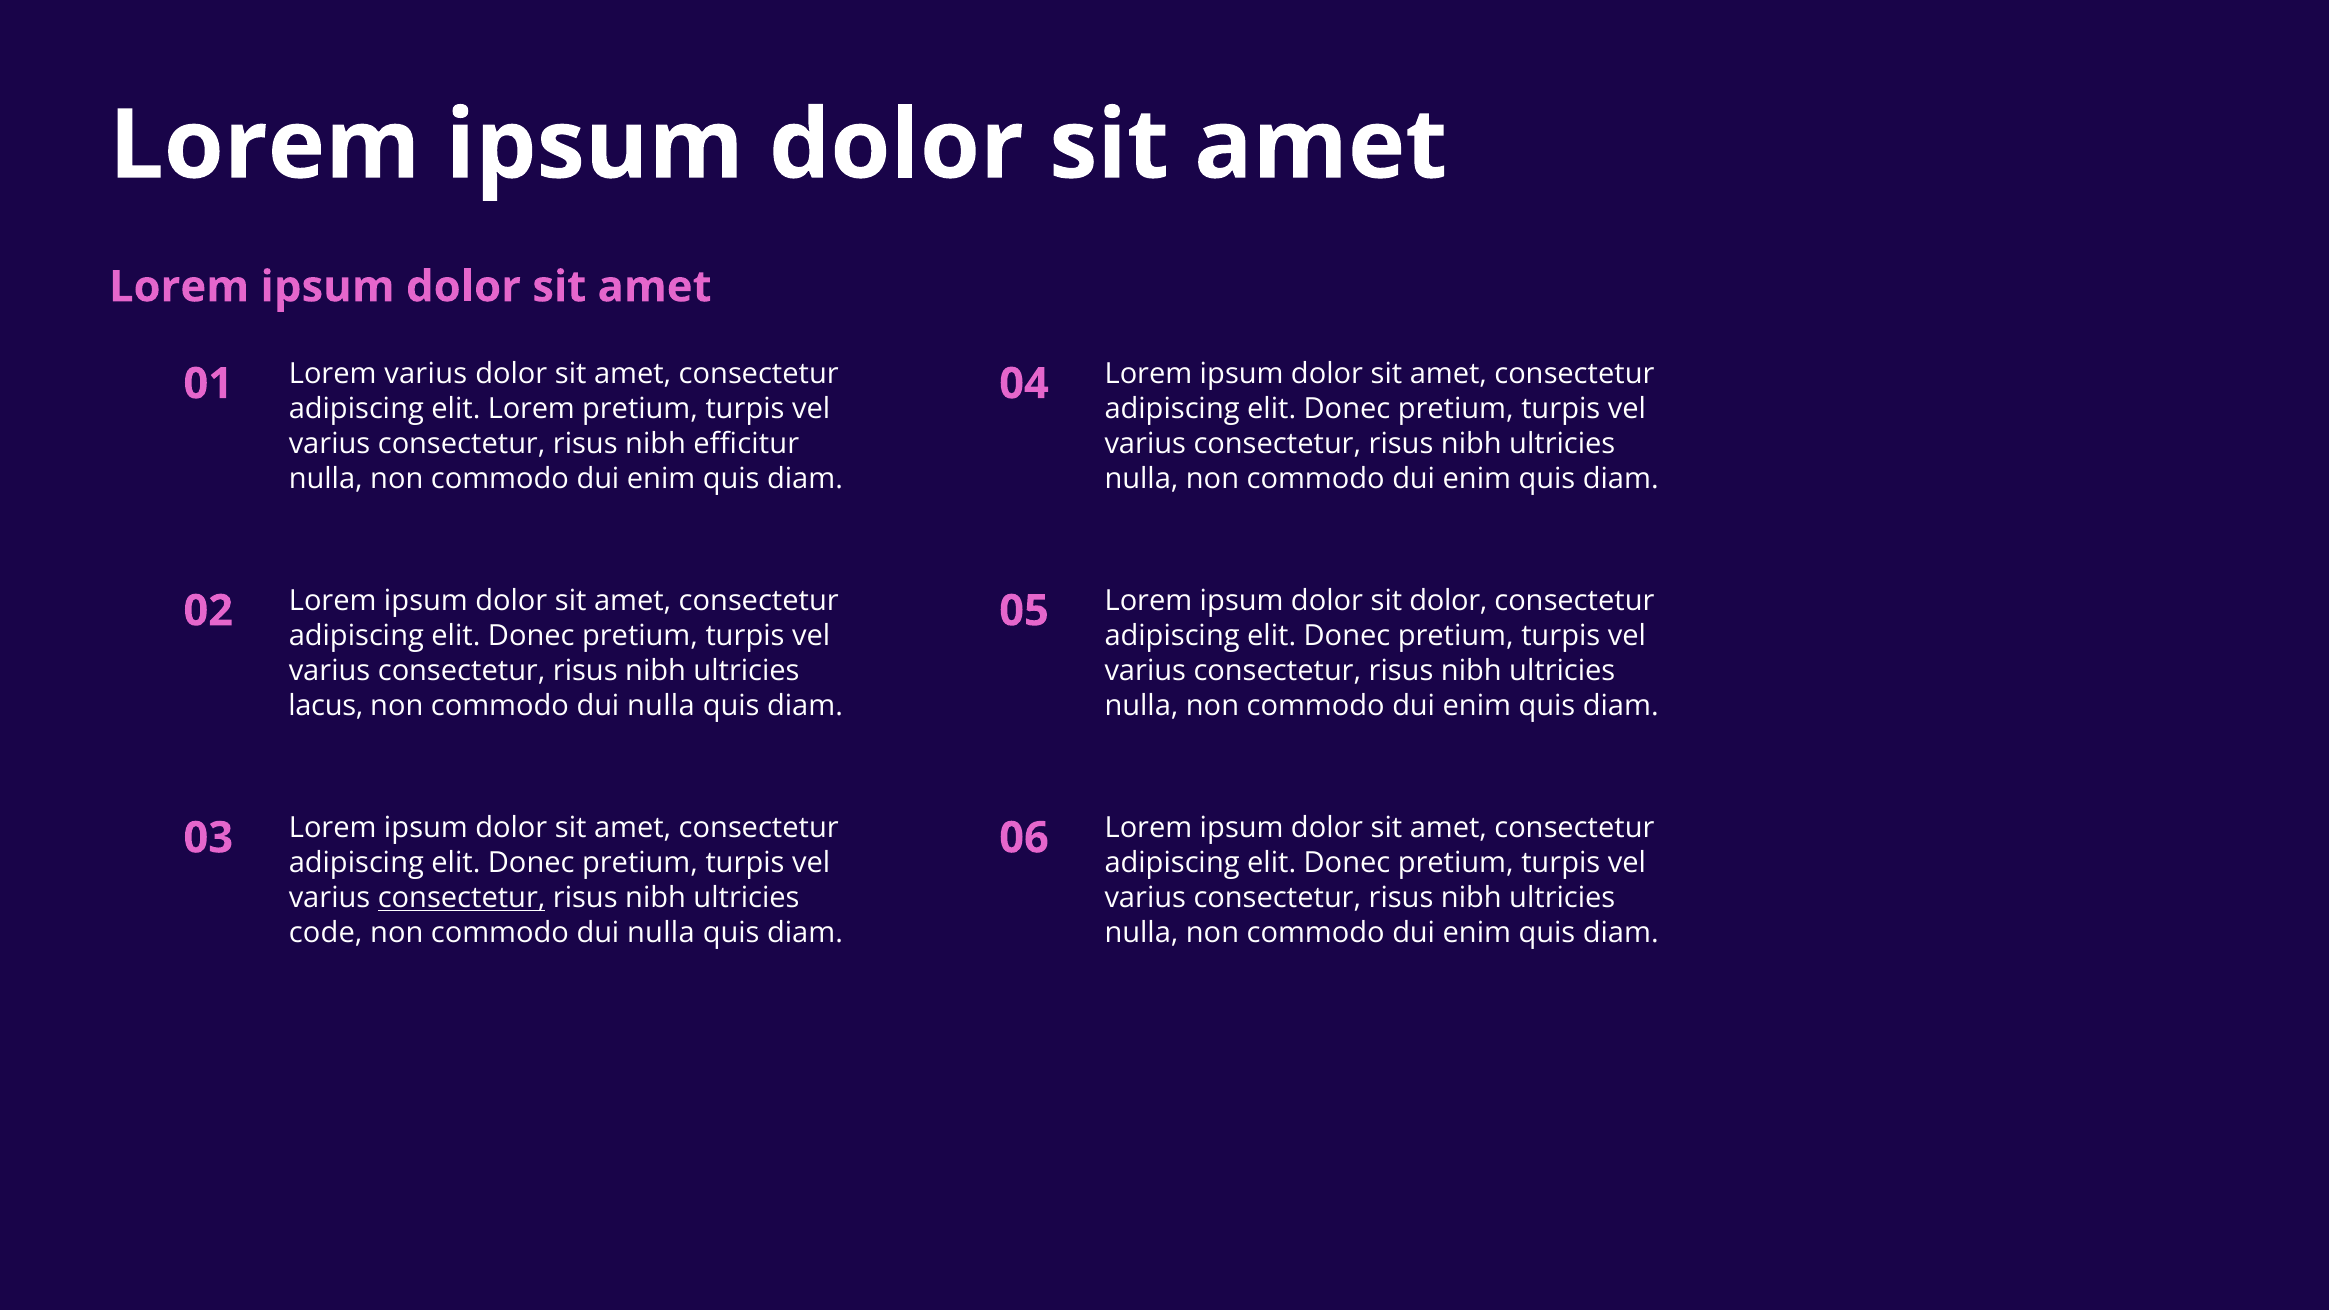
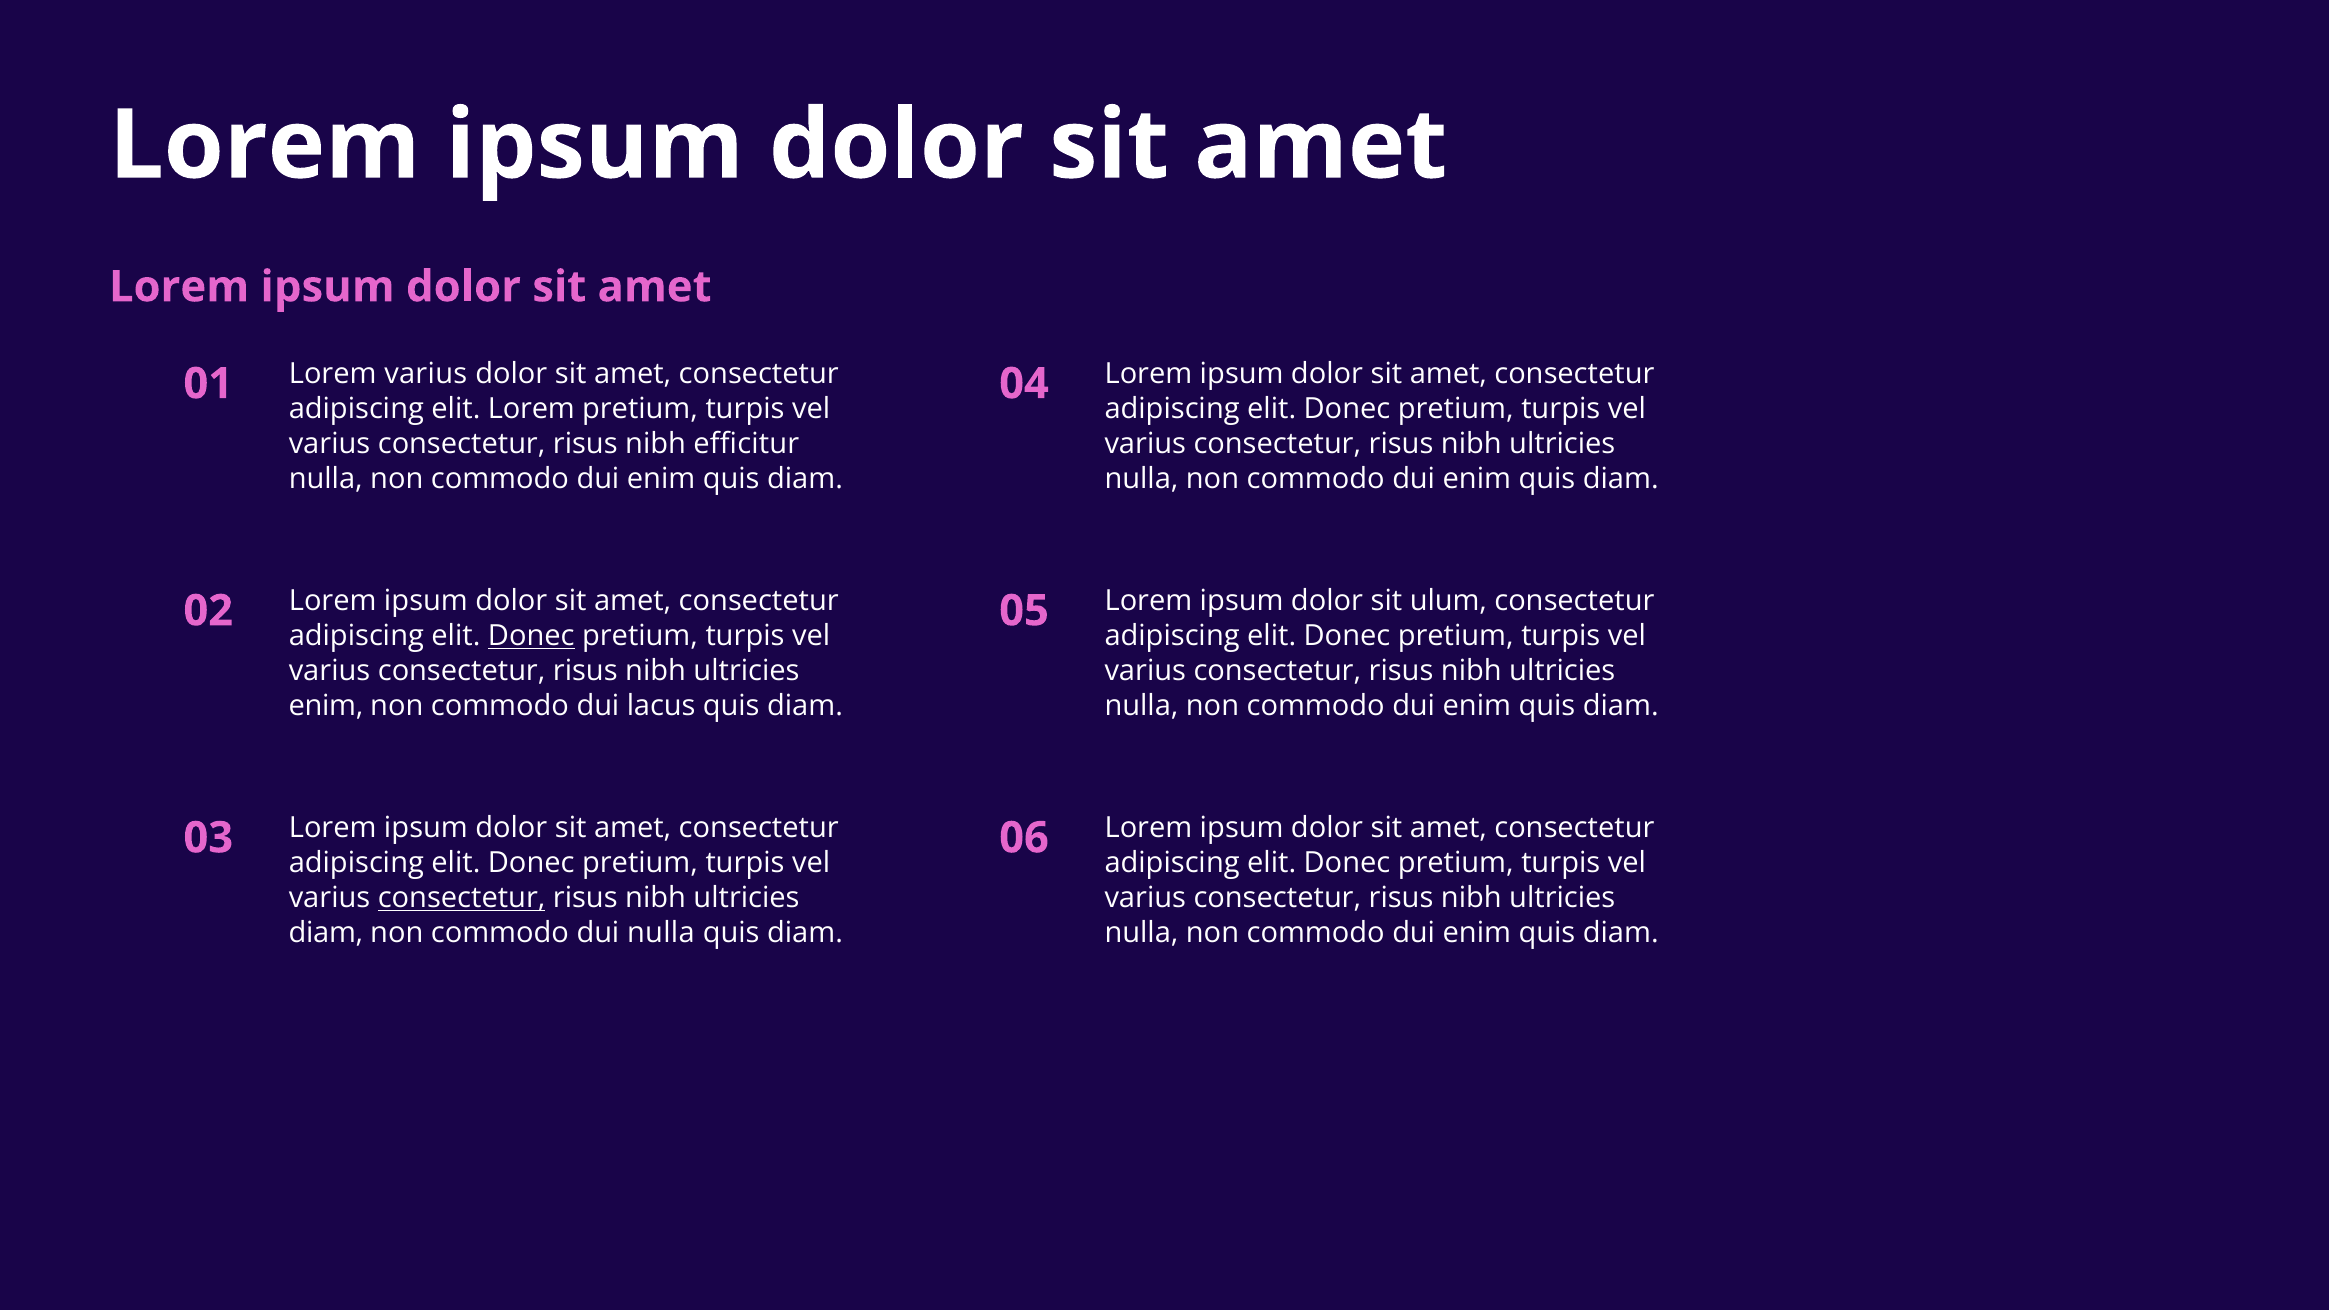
sit dolor: dolor -> ulum
Donec at (531, 636) underline: none -> present
lacus at (326, 706): lacus -> enim
nulla at (661, 706): nulla -> lacus
code at (326, 933): code -> diam
